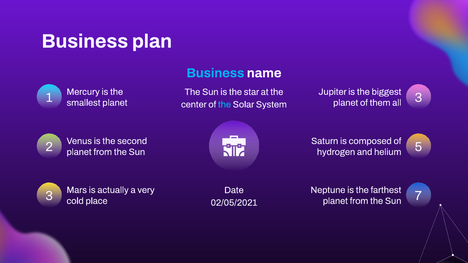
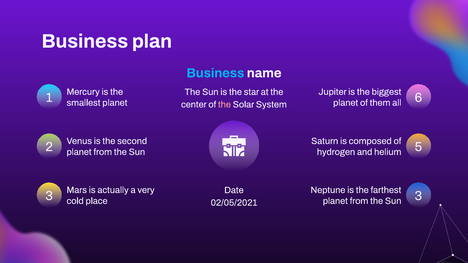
all 3: 3 -> 6
the at (224, 105) colour: light blue -> pink
Sun 7: 7 -> 3
